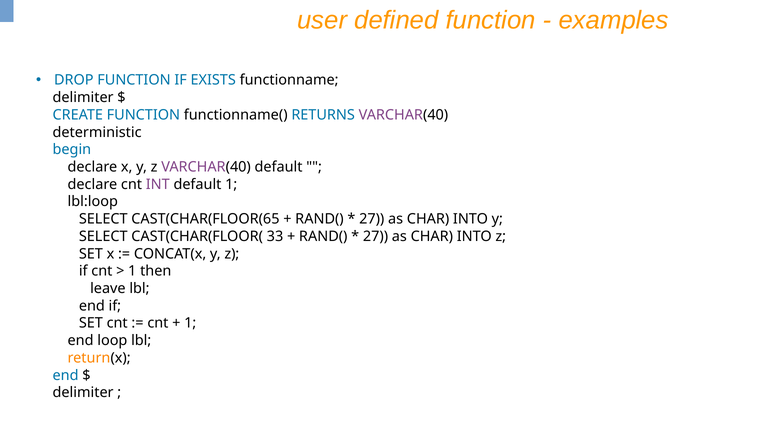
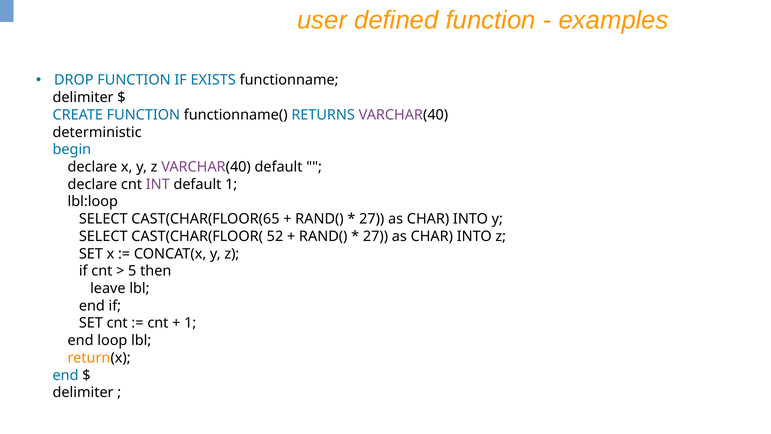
33: 33 -> 52
1 at (132, 271): 1 -> 5
